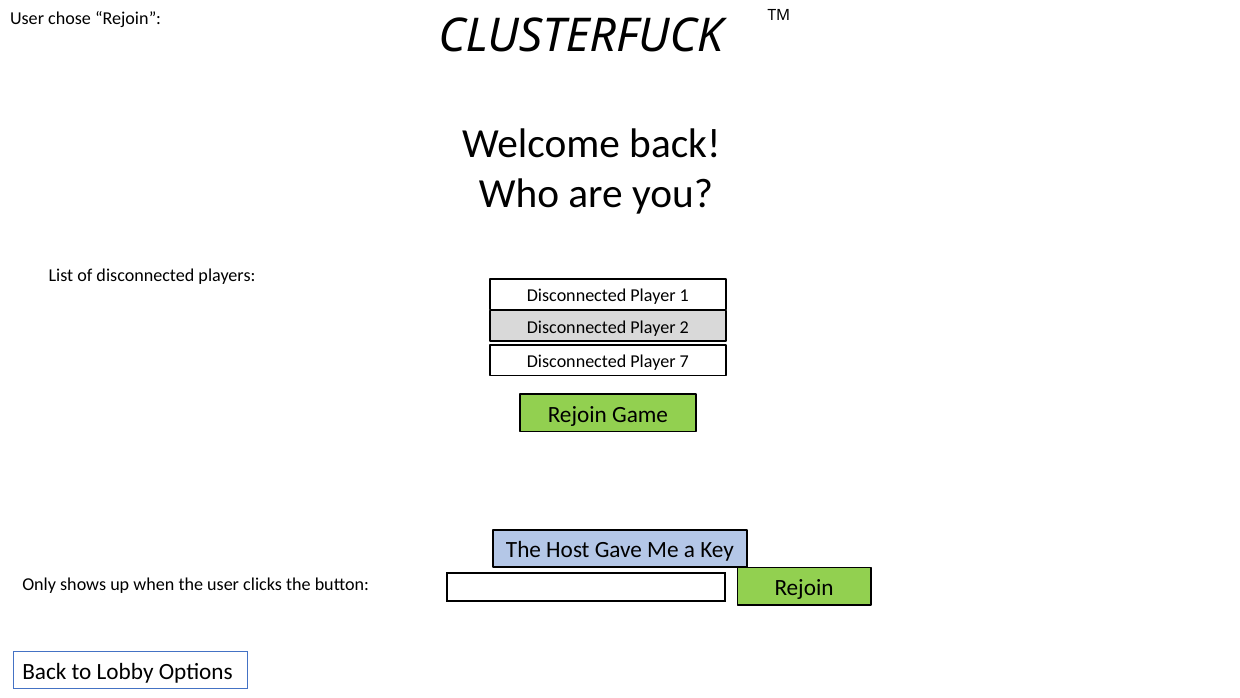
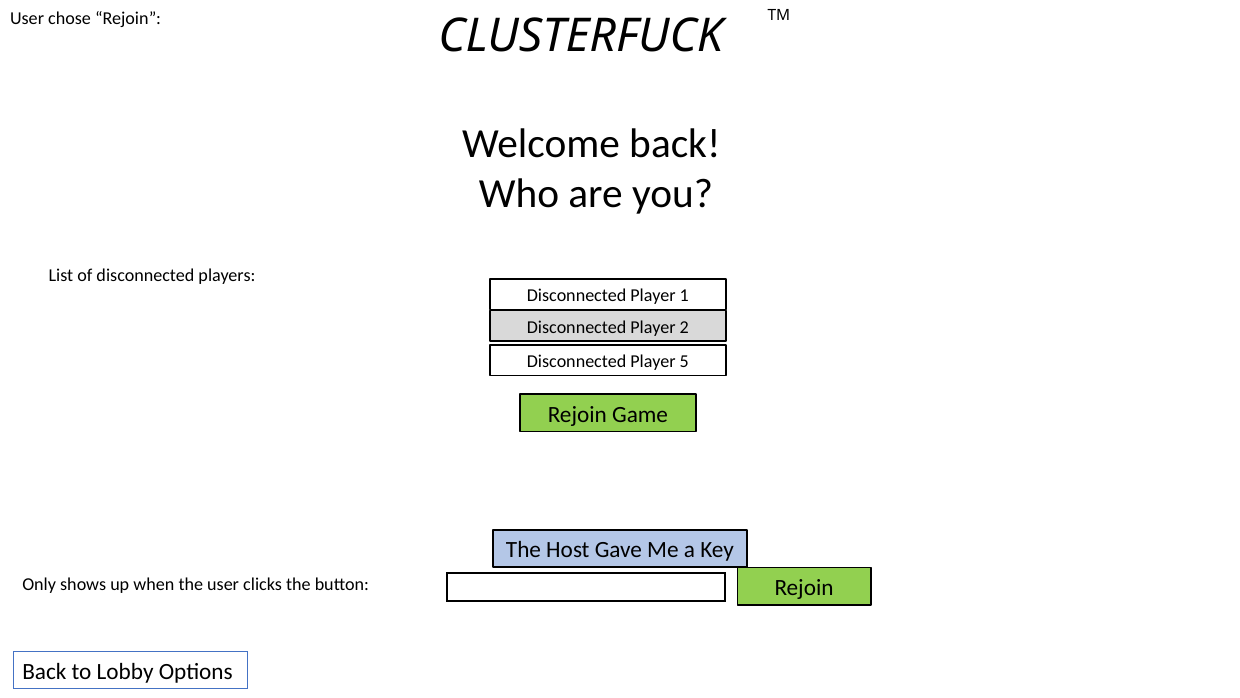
7: 7 -> 5
